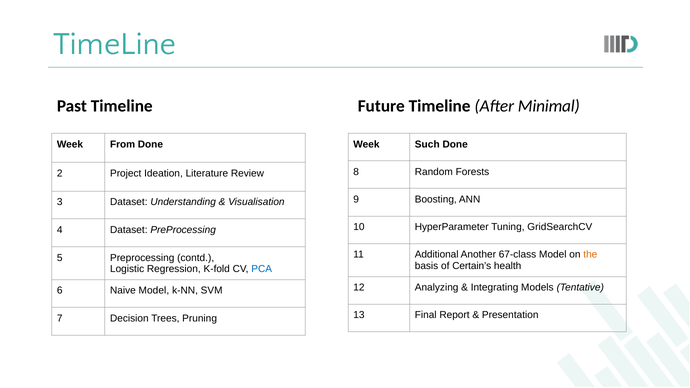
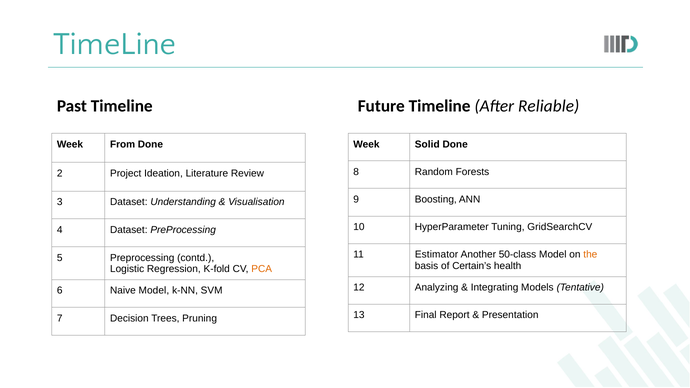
Minimal: Minimal -> Reliable
Such: Such -> Solid
Additional: Additional -> Estimator
67-class: 67-class -> 50-class
PCA colour: blue -> orange
